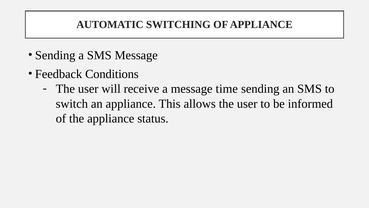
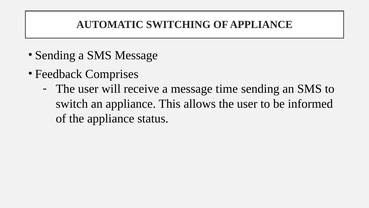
Conditions: Conditions -> Comprises
